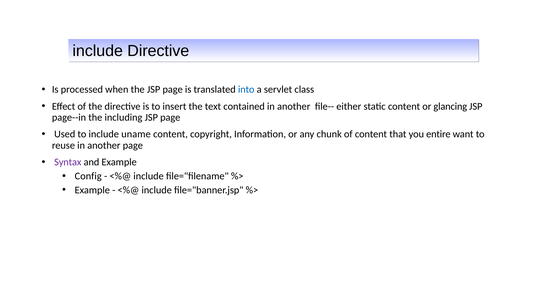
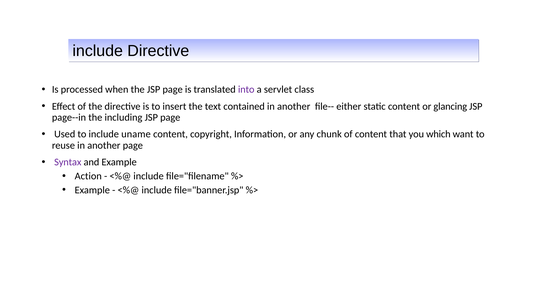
into colour: blue -> purple
entire: entire -> which
Config: Config -> Action
